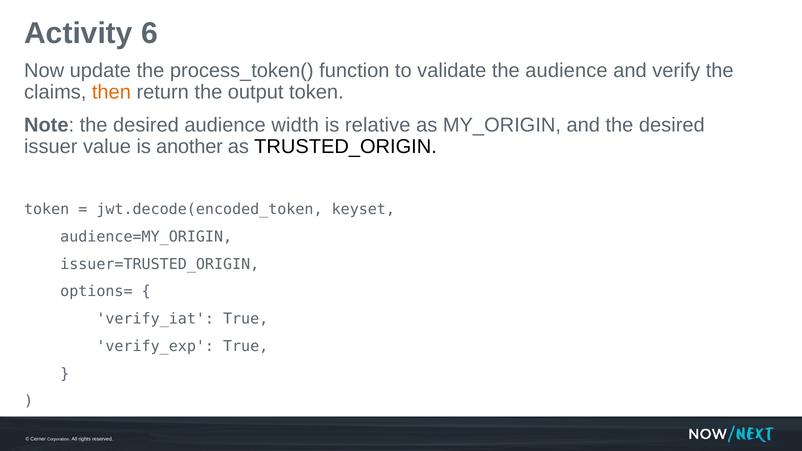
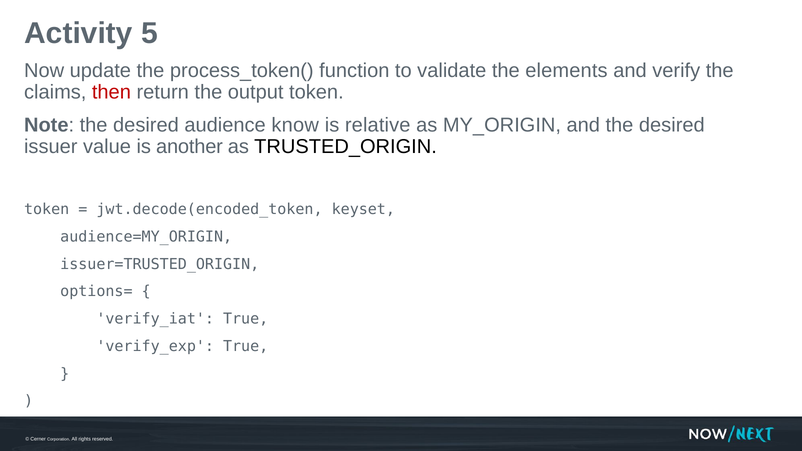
6: 6 -> 5
the audience: audience -> elements
then colour: orange -> red
width: width -> know
